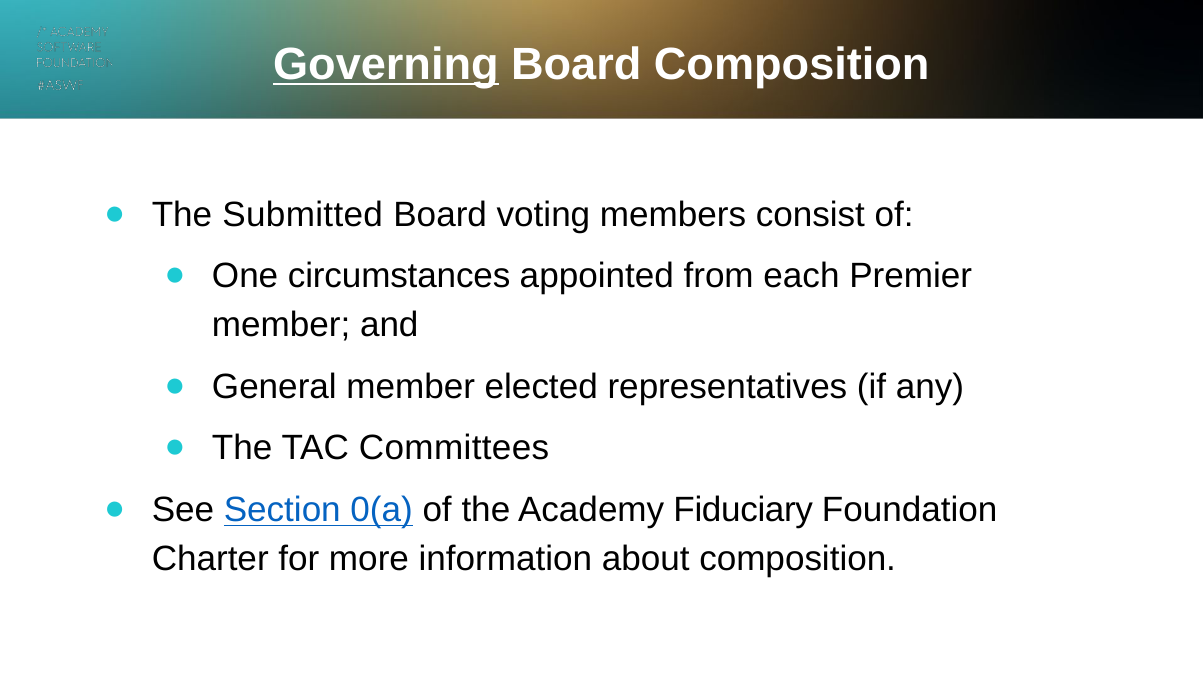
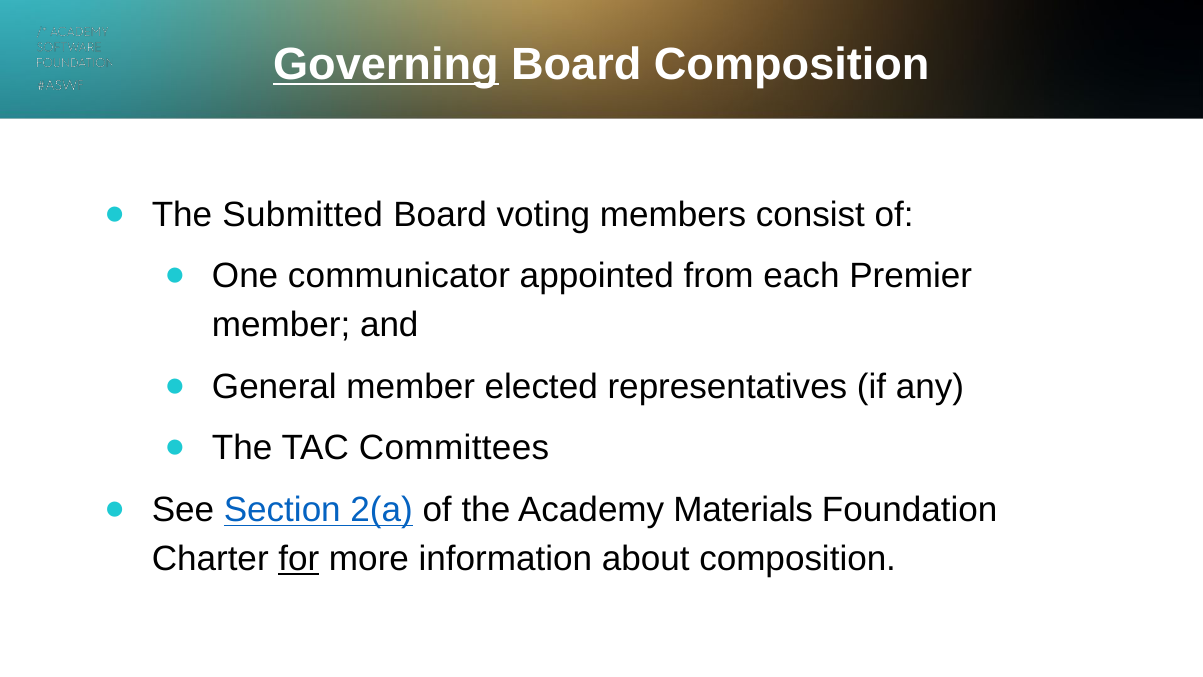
circumstances: circumstances -> communicator
0(a: 0(a -> 2(a
Fiduciary: Fiduciary -> Materials
for underline: none -> present
